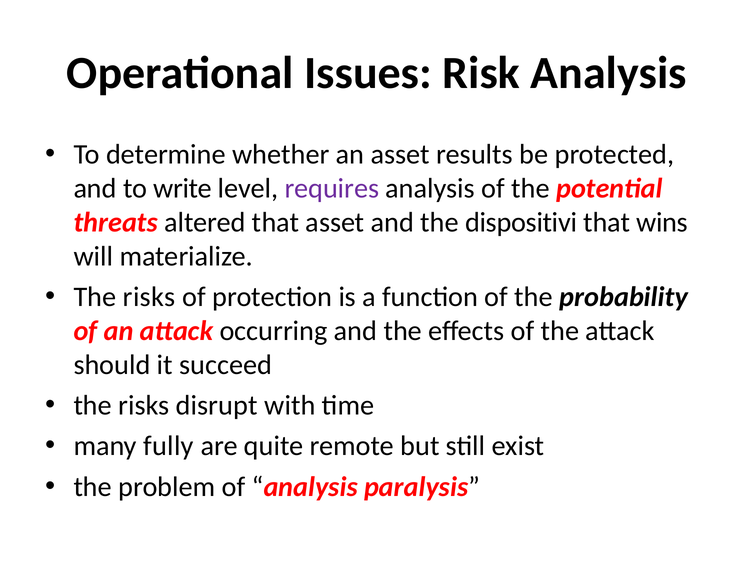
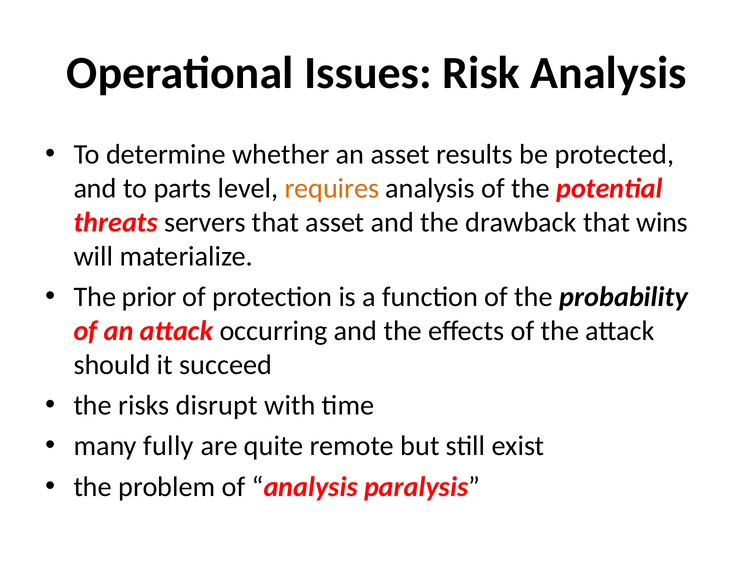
write: write -> parts
requires colour: purple -> orange
altered: altered -> servers
dispositivi: dispositivi -> drawback
risks at (149, 297): risks -> prior
